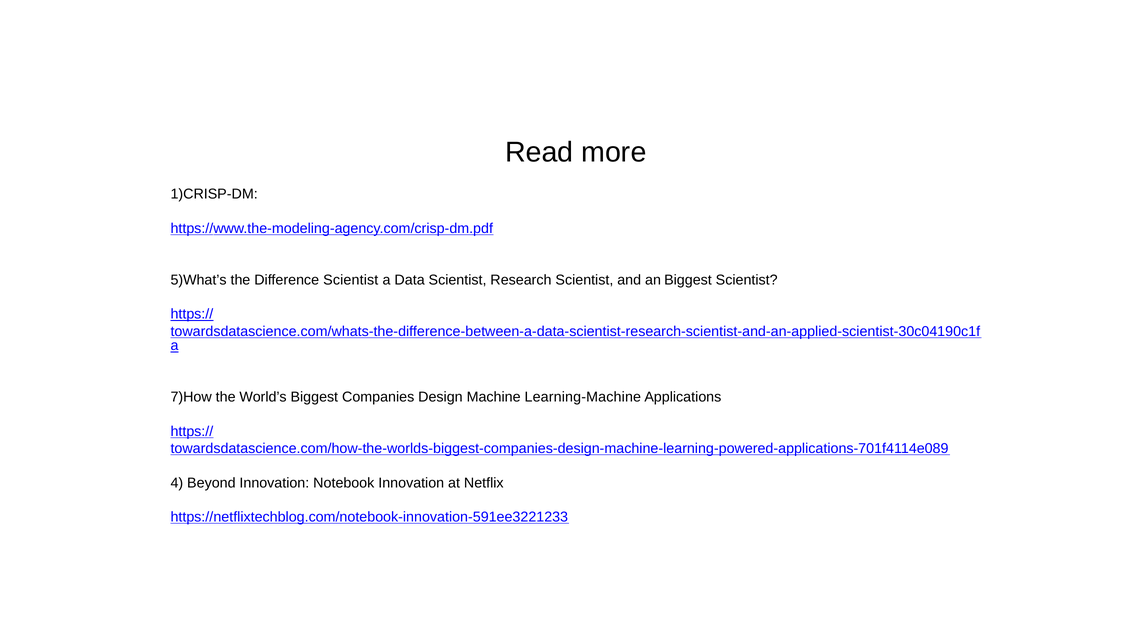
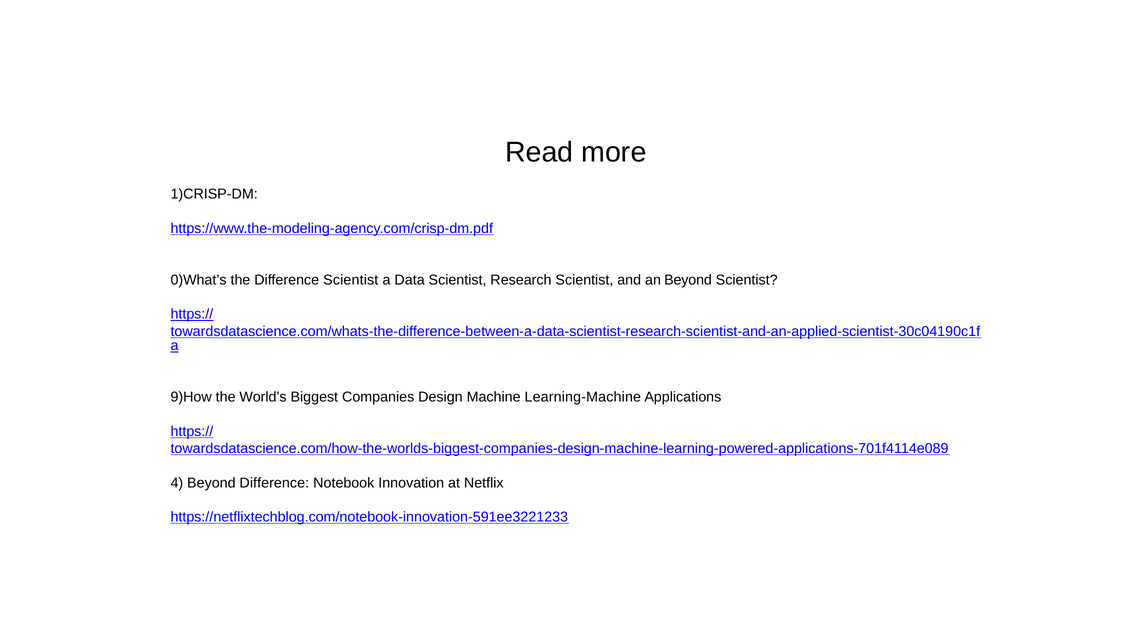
5)What’s: 5)What’s -> 0)What’s
an Biggest: Biggest -> Beyond
7)How: 7)How -> 9)How
Beyond Innovation: Innovation -> Difference
